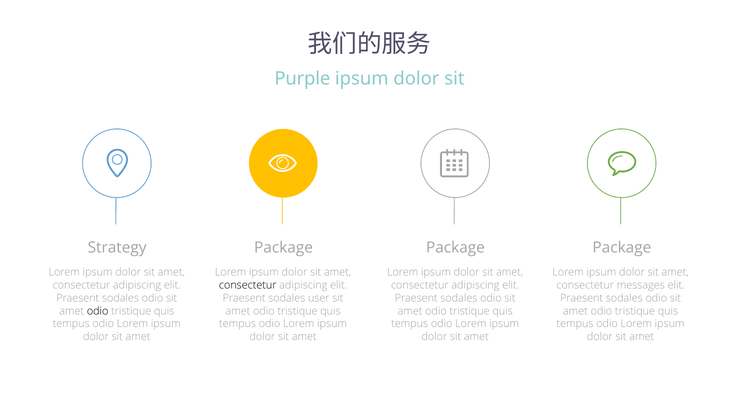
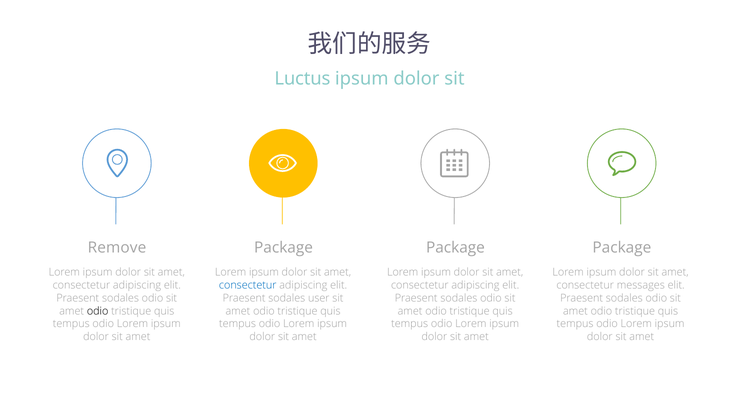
Purple: Purple -> Luctus
Strategy: Strategy -> Remove
consectetur at (248, 285) colour: black -> blue
